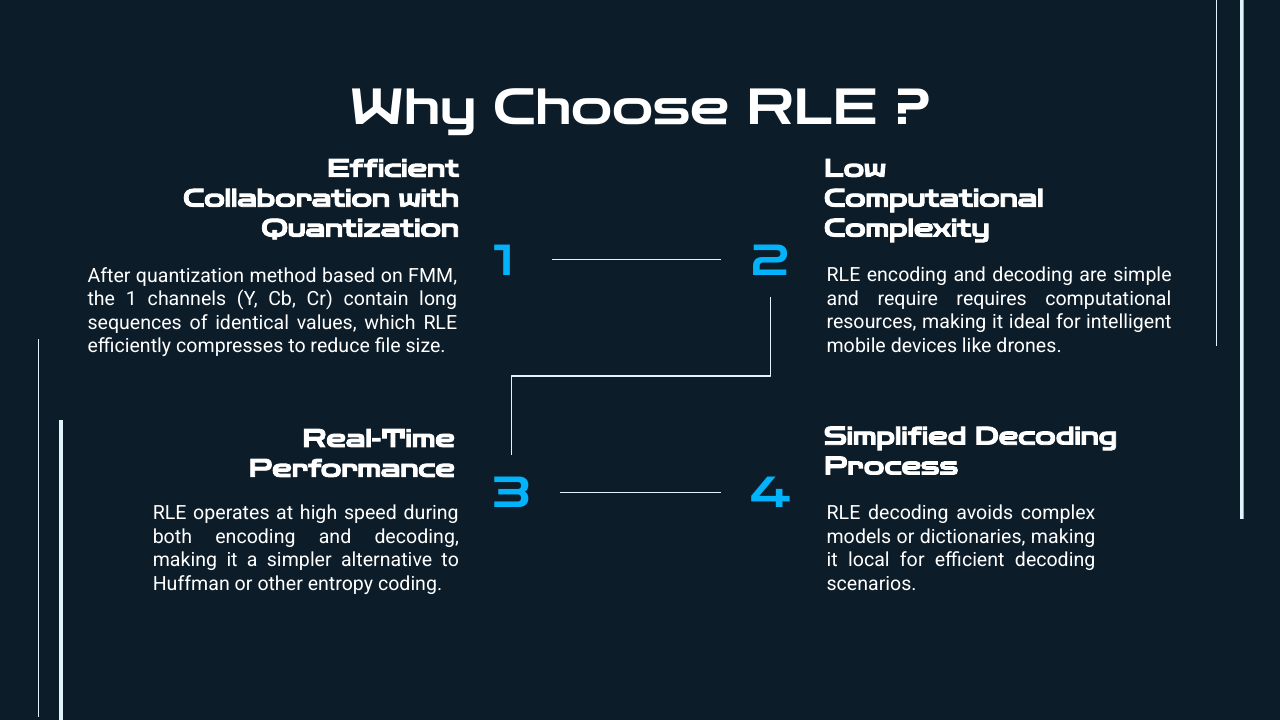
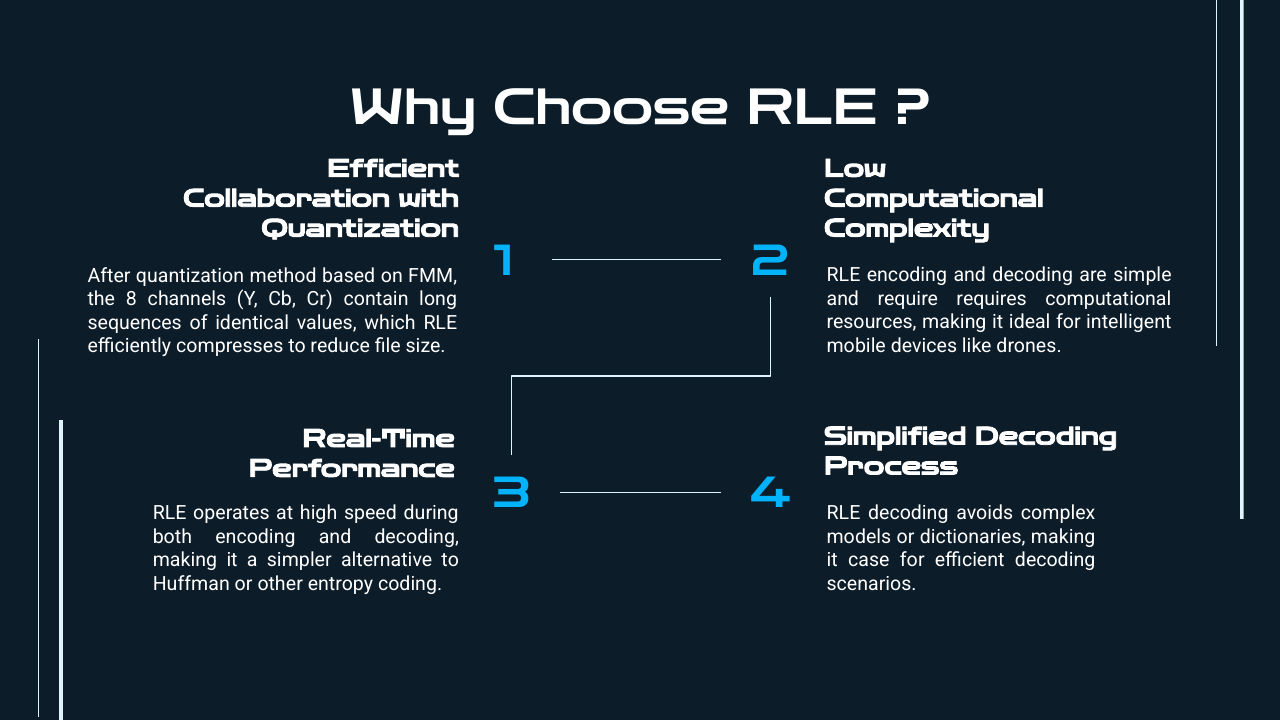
the 1: 1 -> 8
local: local -> case
